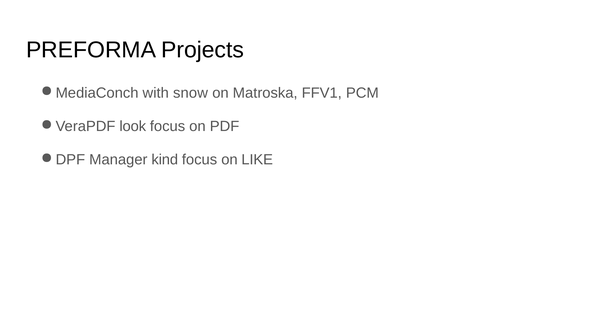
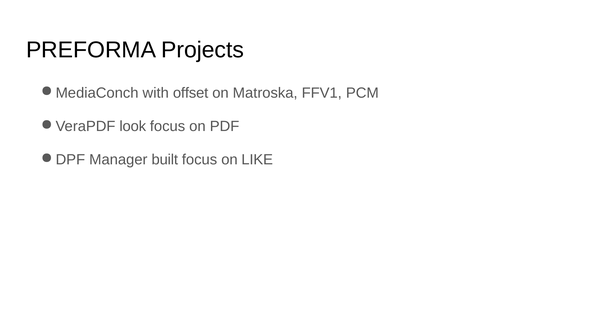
snow: snow -> offset
kind: kind -> built
